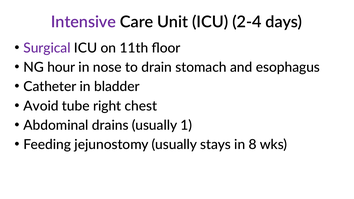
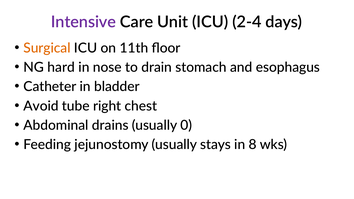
Surgical colour: purple -> orange
hour: hour -> hard
1: 1 -> 0
